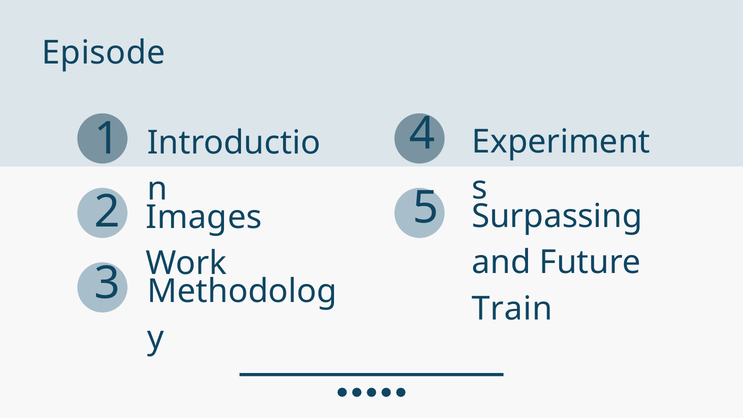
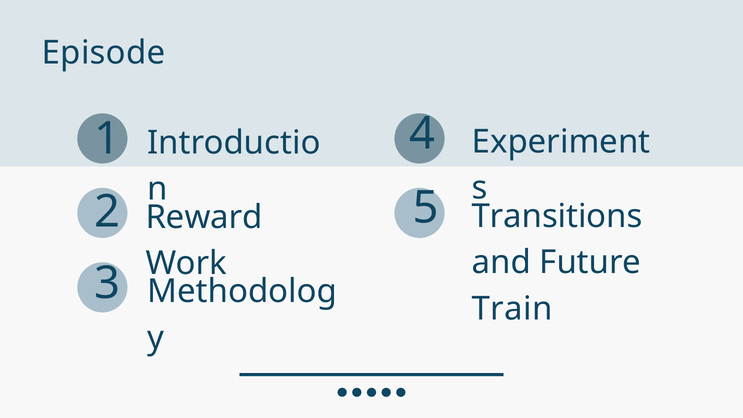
Surpassing: Surpassing -> Transitions
Images: Images -> Reward
